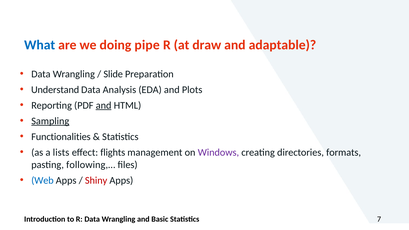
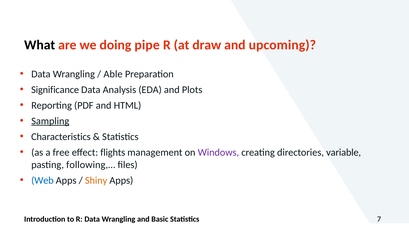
What colour: blue -> black
adaptable: adaptable -> upcoming
Slide: Slide -> Able
Understand: Understand -> Significance
and at (104, 105) underline: present -> none
Functionalities: Functionalities -> Characteristics
lists: lists -> free
formats: formats -> variable
Shiny colour: red -> orange
